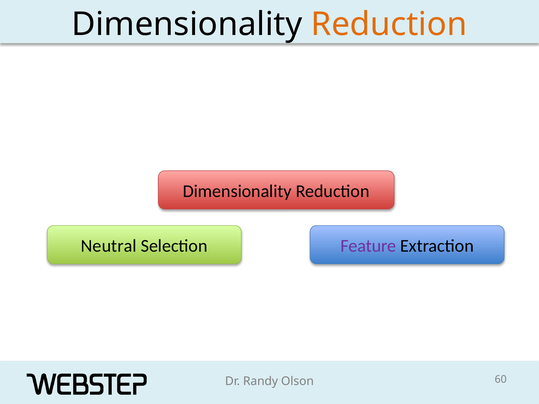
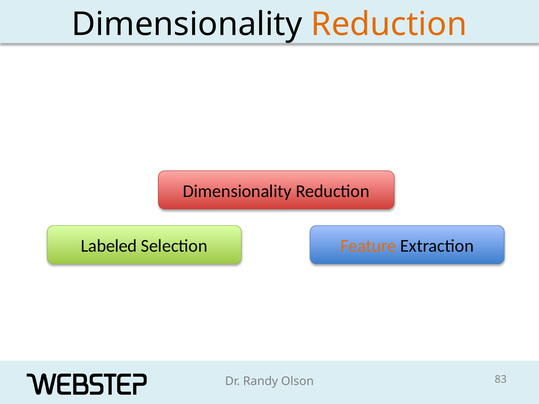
Neutral: Neutral -> Labeled
Feature colour: purple -> orange
60: 60 -> 83
